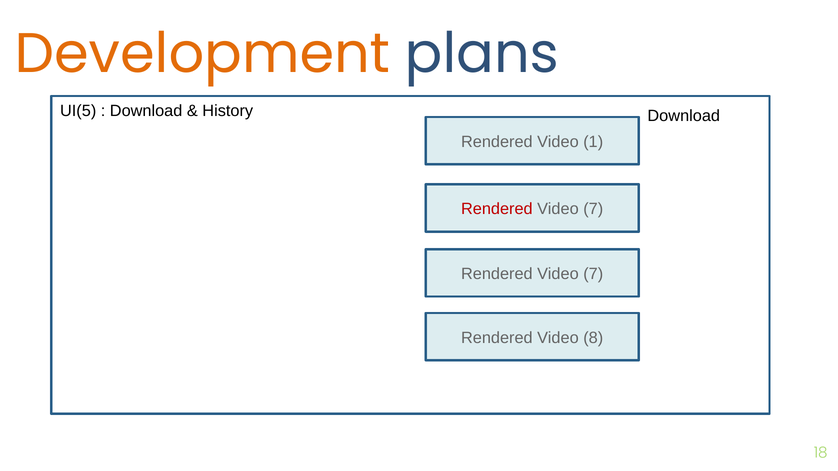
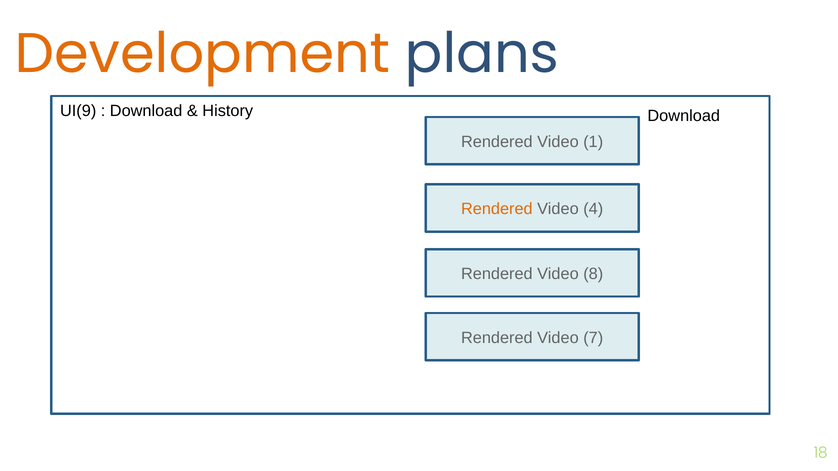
UI(5: UI(5 -> UI(9
Rendered at (497, 209) colour: red -> orange
7 at (593, 209): 7 -> 4
7 at (593, 274): 7 -> 8
8: 8 -> 7
